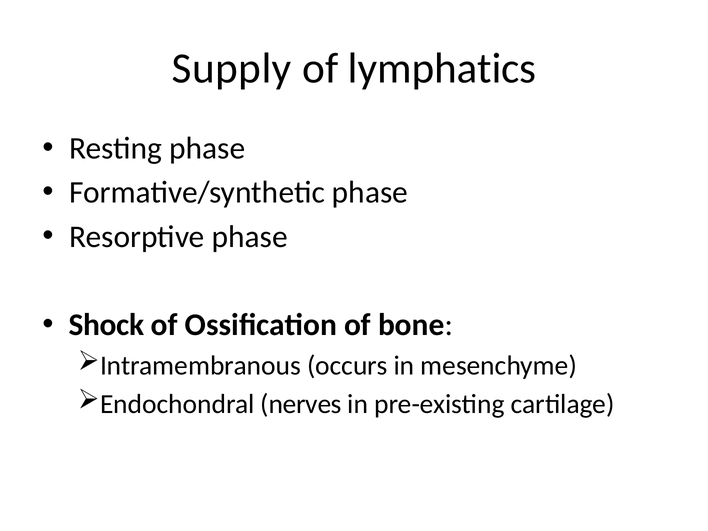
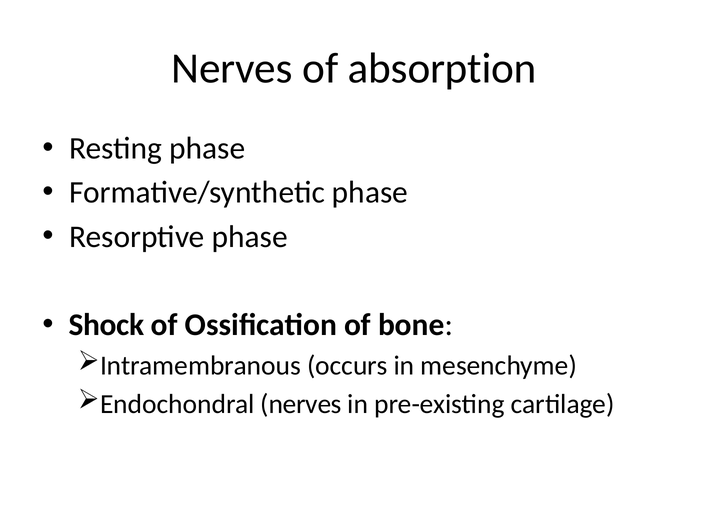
Supply at (232, 69): Supply -> Nerves
lymphatics: lymphatics -> absorption
